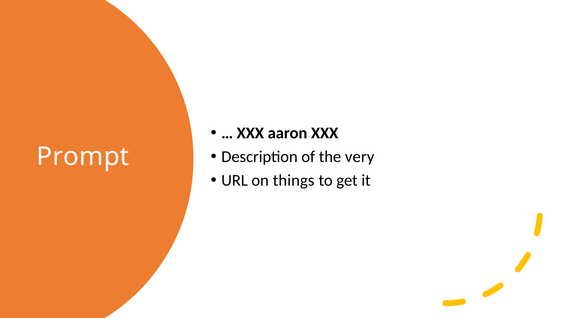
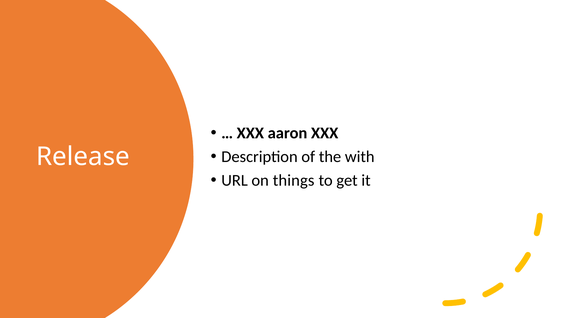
very: very -> with
Prompt: Prompt -> Release
